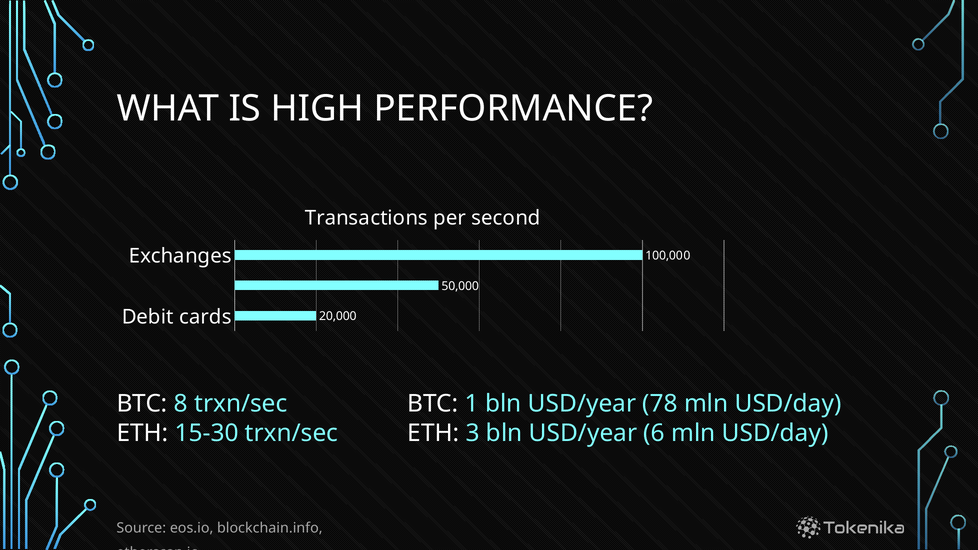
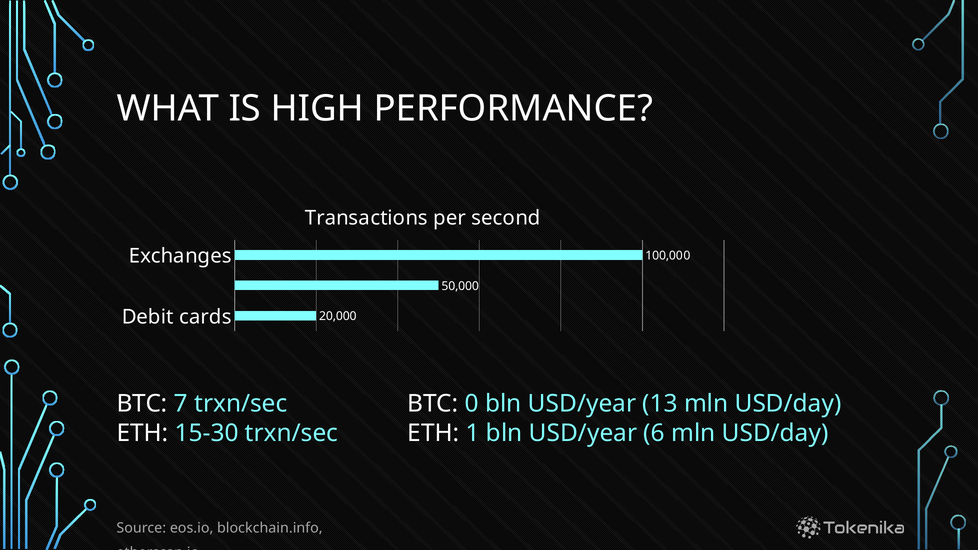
8: 8 -> 7
1: 1 -> 0
78: 78 -> 13
3: 3 -> 1
